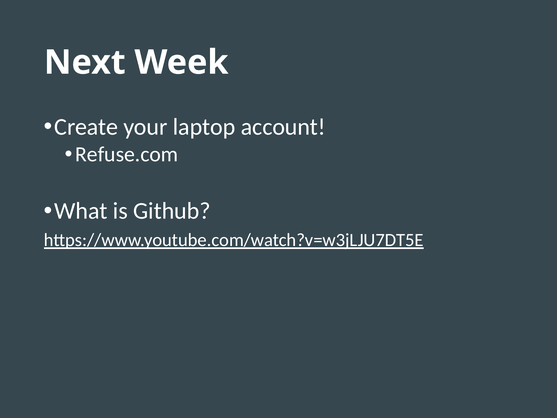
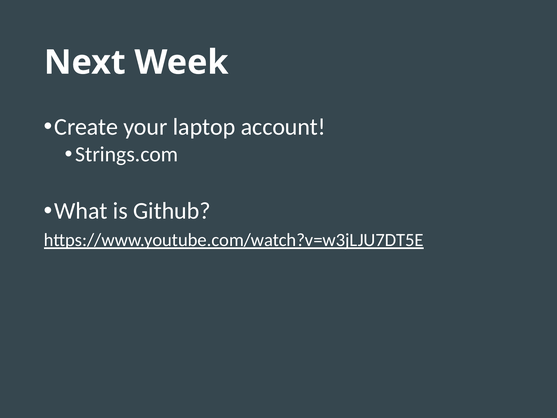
Refuse.com: Refuse.com -> Strings.com
